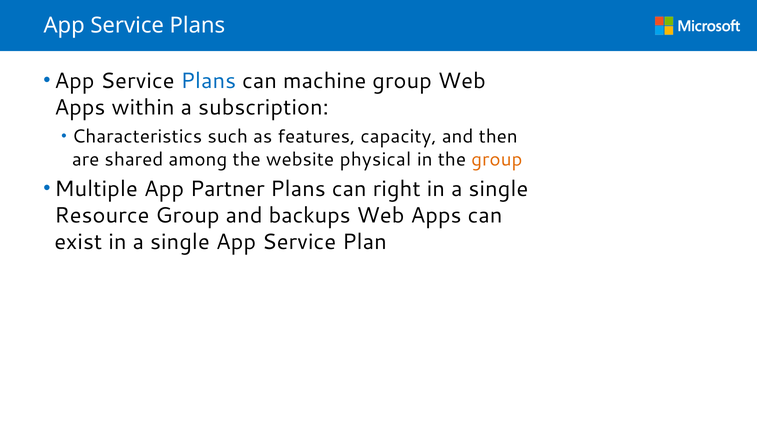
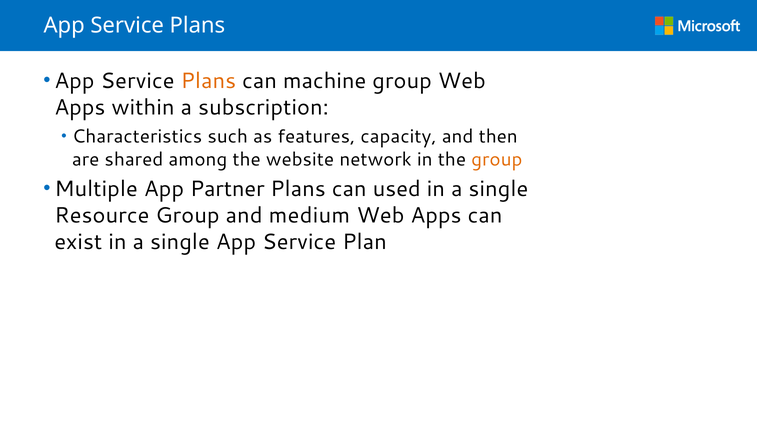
Plans at (208, 81) colour: blue -> orange
physical: physical -> network
right: right -> used
backups: backups -> medium
